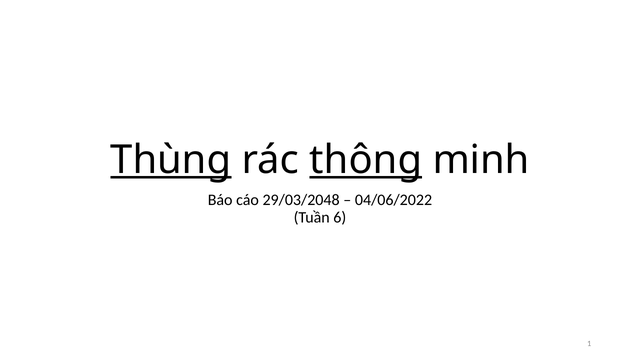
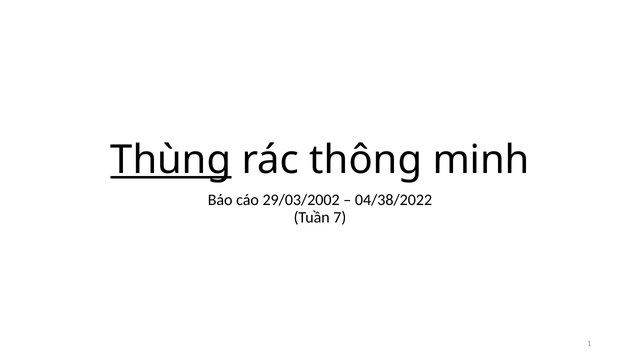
thông underline: present -> none
29/03/2048: 29/03/2048 -> 29/03/2002
04/06/2022: 04/06/2022 -> 04/38/2022
6: 6 -> 7
